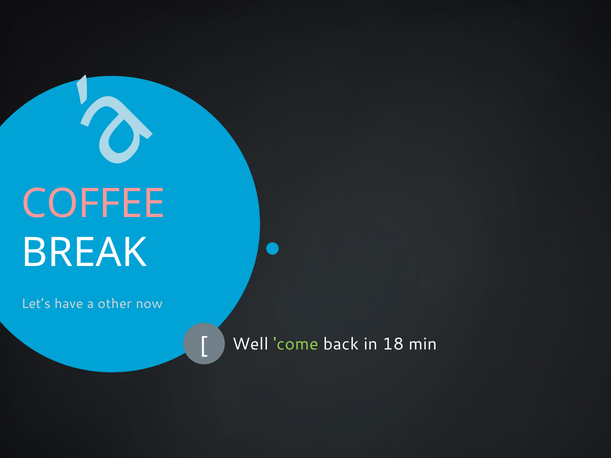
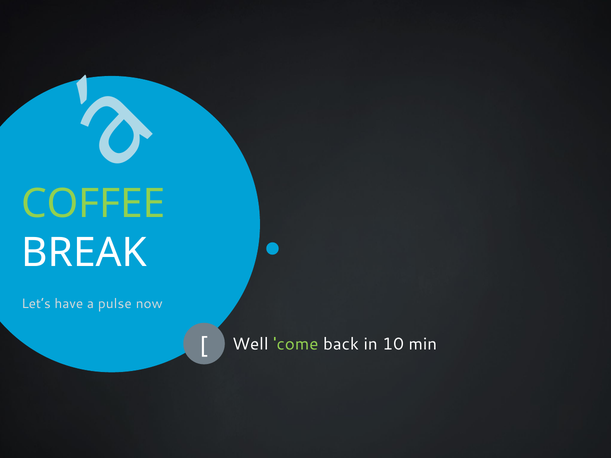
COFFEE colour: pink -> light green
other: other -> pulse
18: 18 -> 10
